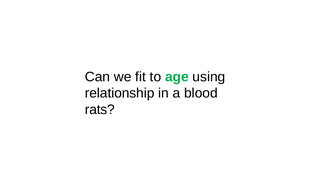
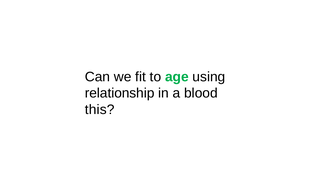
rats: rats -> this
